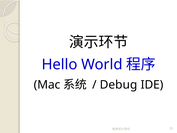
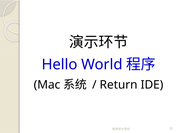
Debug: Debug -> Return
